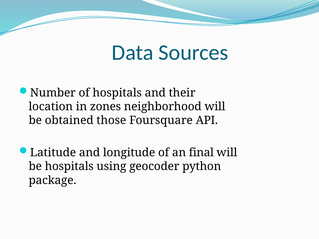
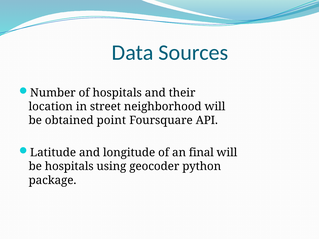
zones: zones -> street
those: those -> point
